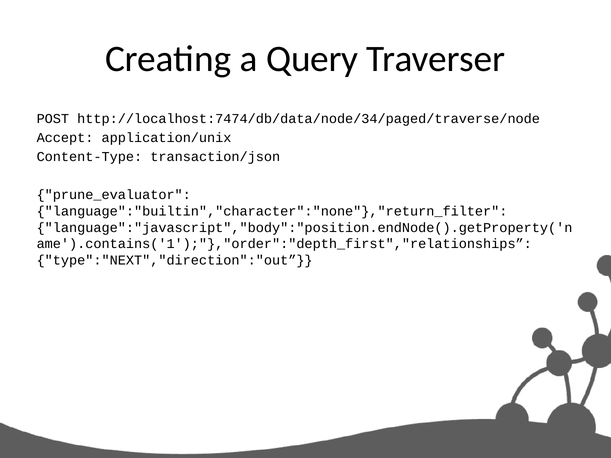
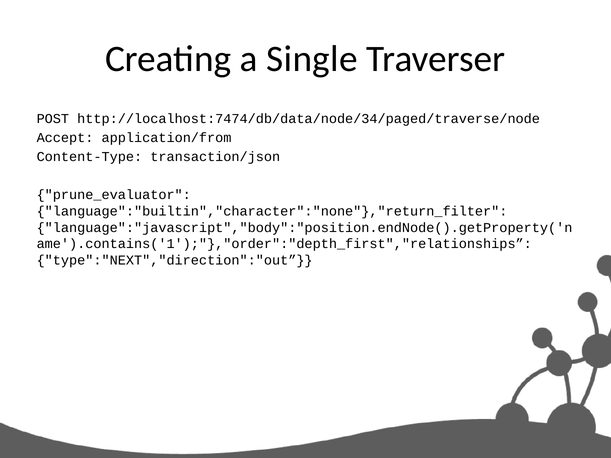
Query: Query -> Single
application/unix: application/unix -> application/from
